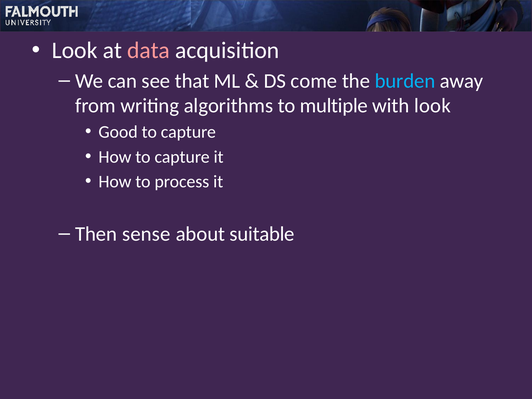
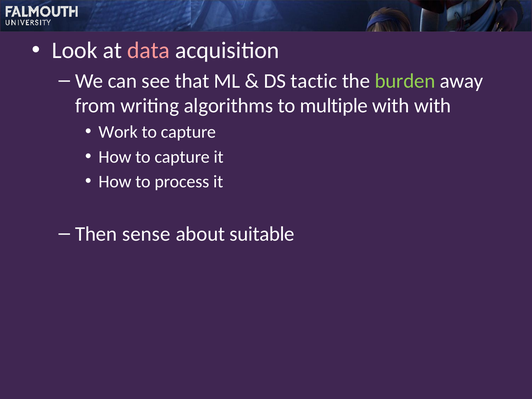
come: come -> tactic
burden colour: light blue -> light green
with look: look -> with
Good: Good -> Work
